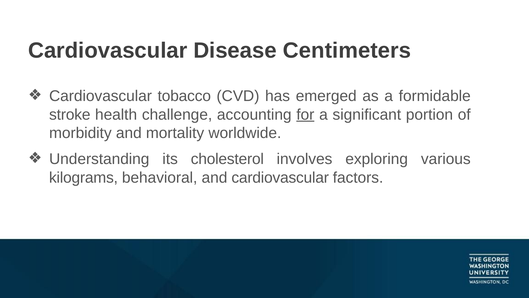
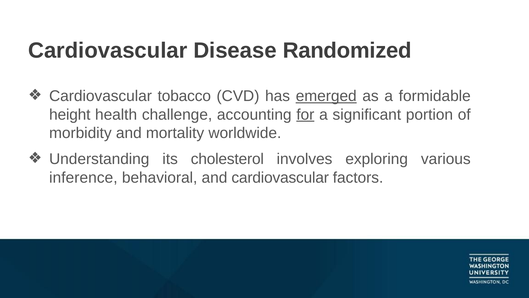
Centimeters: Centimeters -> Randomized
emerged underline: none -> present
stroke: stroke -> height
kilograms: kilograms -> inference
